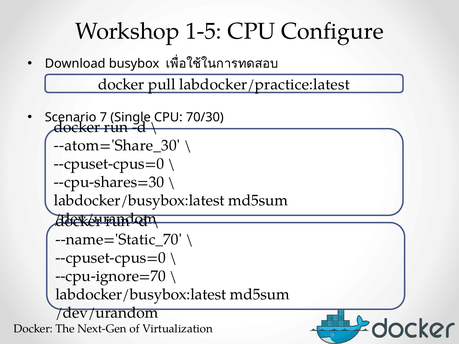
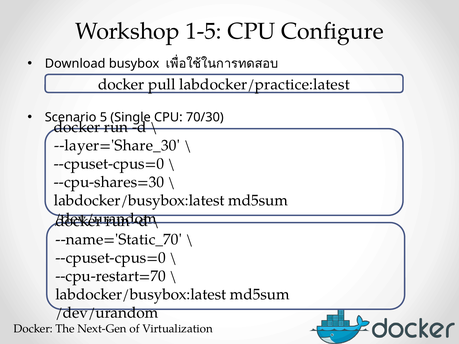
7: 7 -> 5
--atom='Share_30: --atom='Share_30 -> --layer='Share_30
--cpu-ignore=70: --cpu-ignore=70 -> --cpu-restart=70
